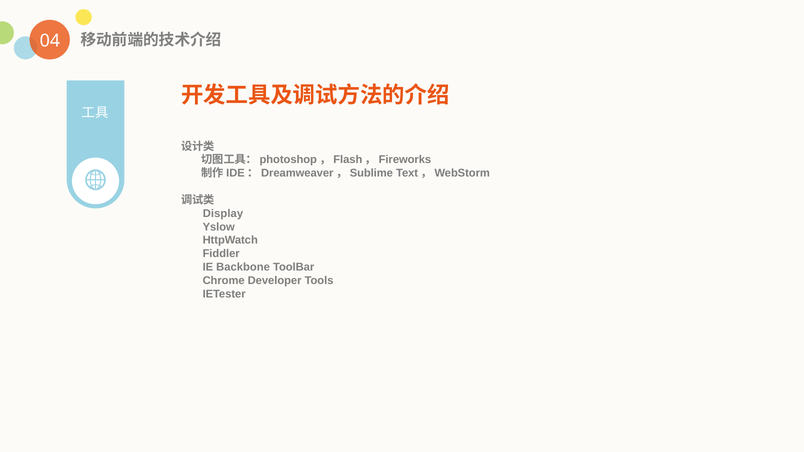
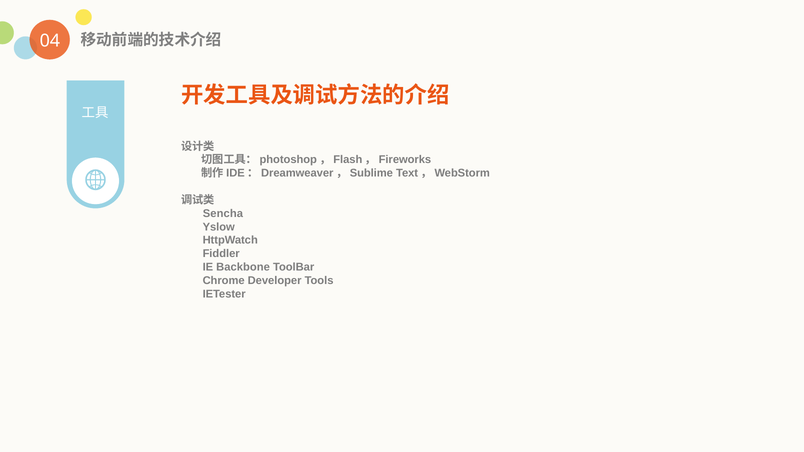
Display: Display -> Sencha
